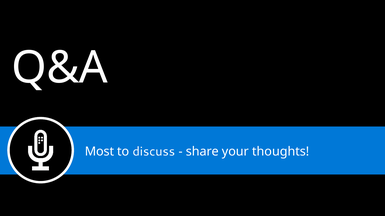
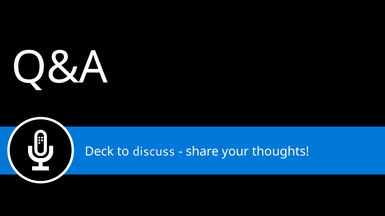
Most: Most -> Deck
